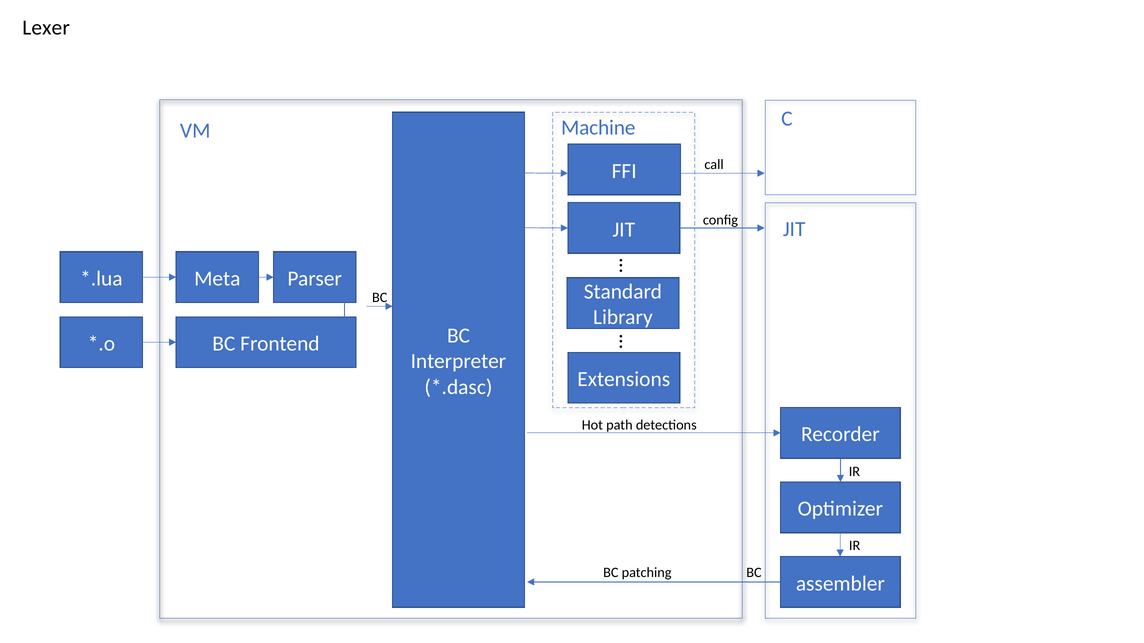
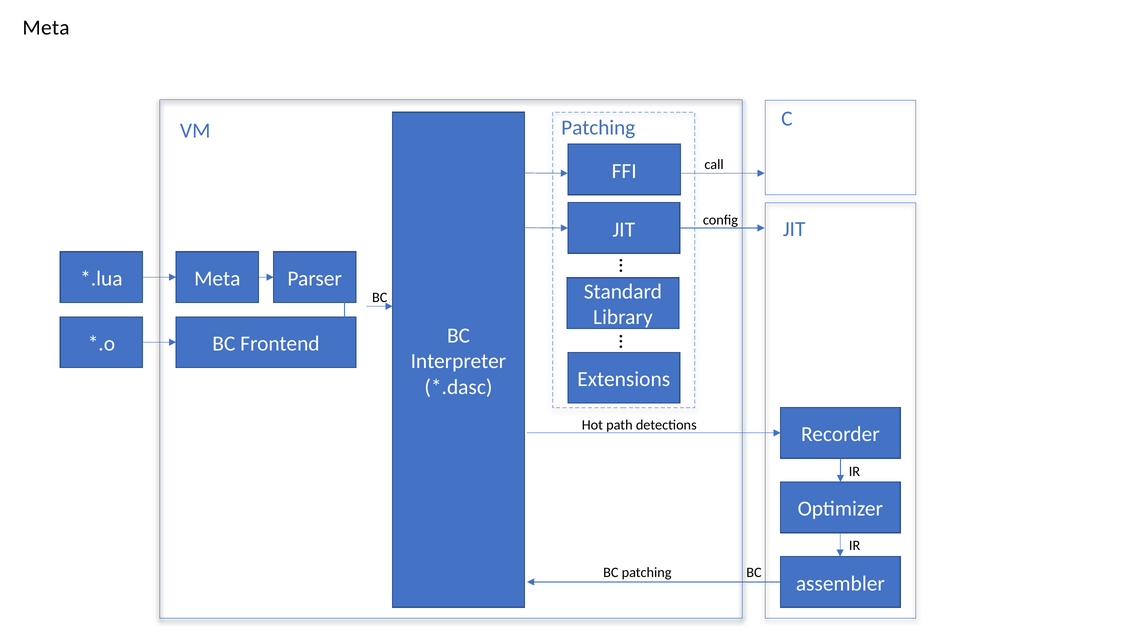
Lexer at (46, 28): Lexer -> Meta
Machine at (598, 128): Machine -> Patching
